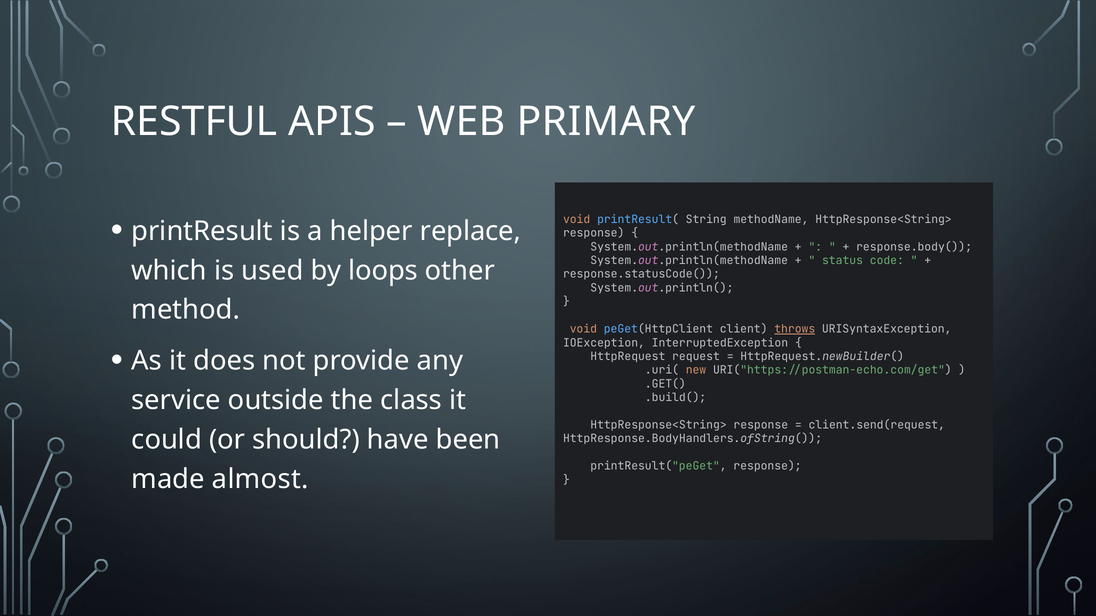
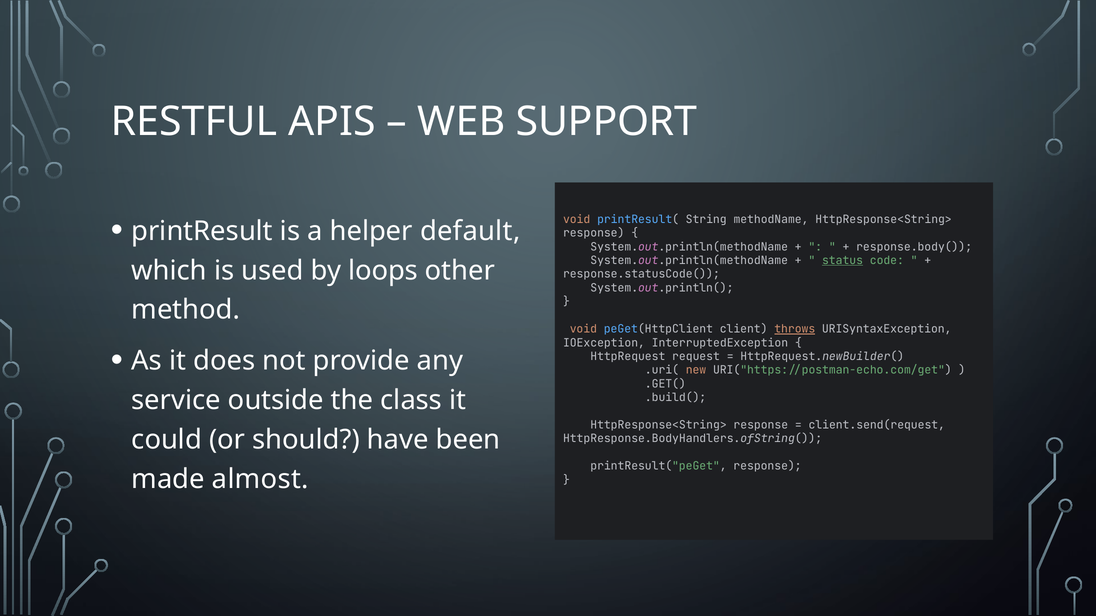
PRIMARY: PRIMARY -> SUPPORT
replace: replace -> default
status underline: none -> present
